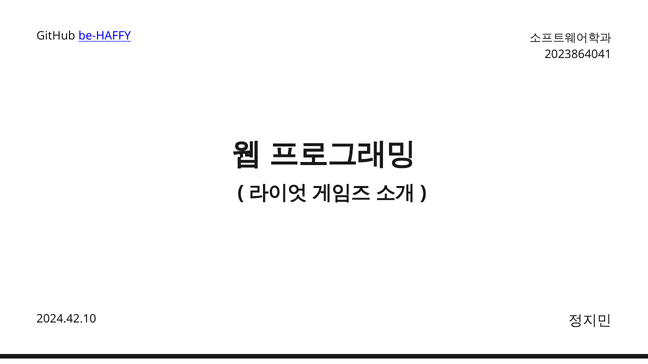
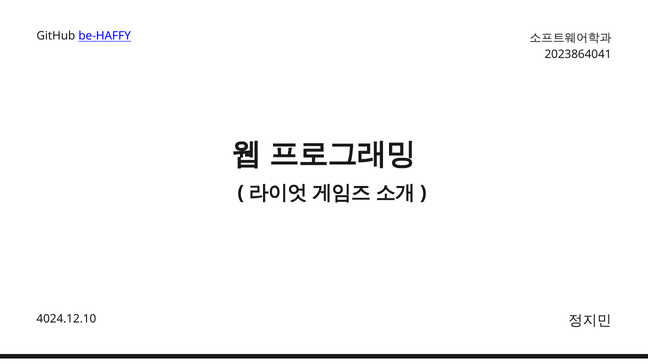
2024.42.10: 2024.42.10 -> 4024.12.10
